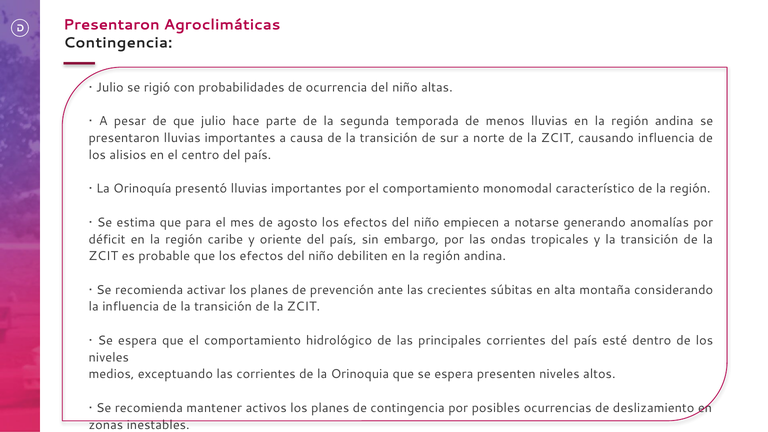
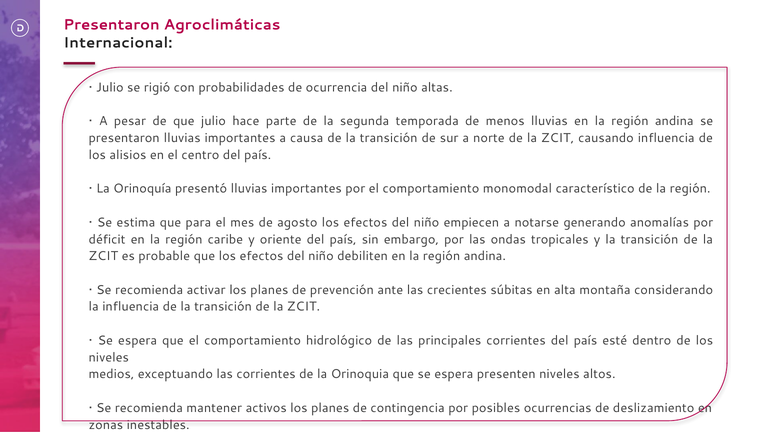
Contingencia at (118, 43): Contingencia -> Internacional
